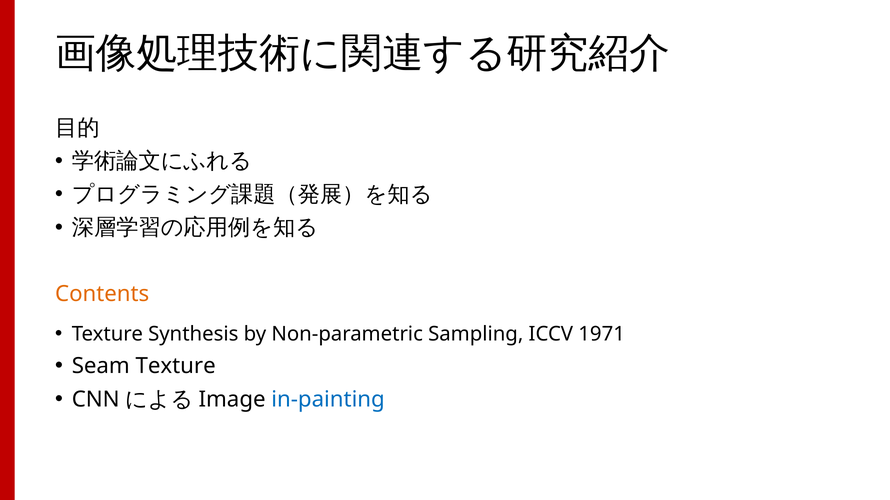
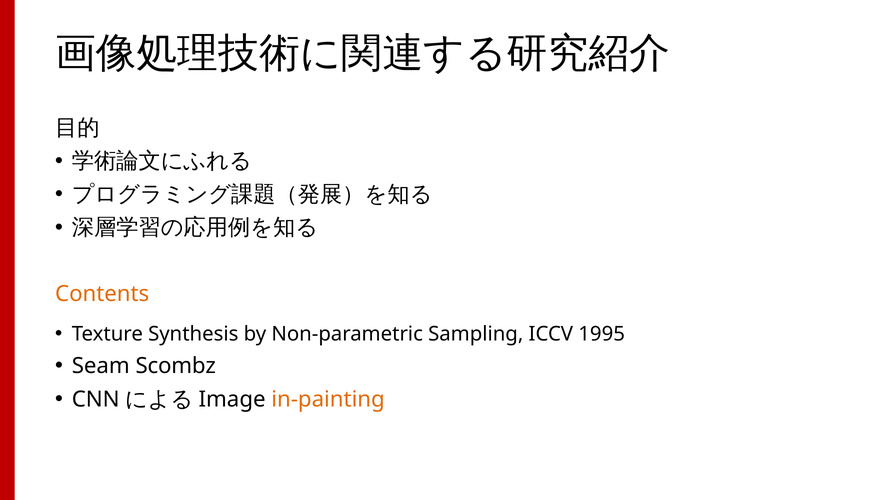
1971: 1971 -> 1995
Seam Texture: Texture -> Scombz
in-painting colour: blue -> orange
